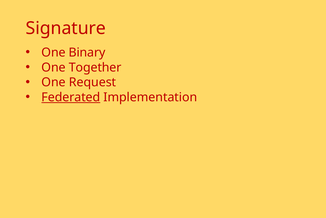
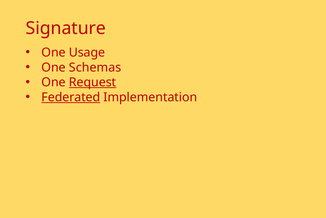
Binary: Binary -> Usage
Together: Together -> Schemas
Request underline: none -> present
